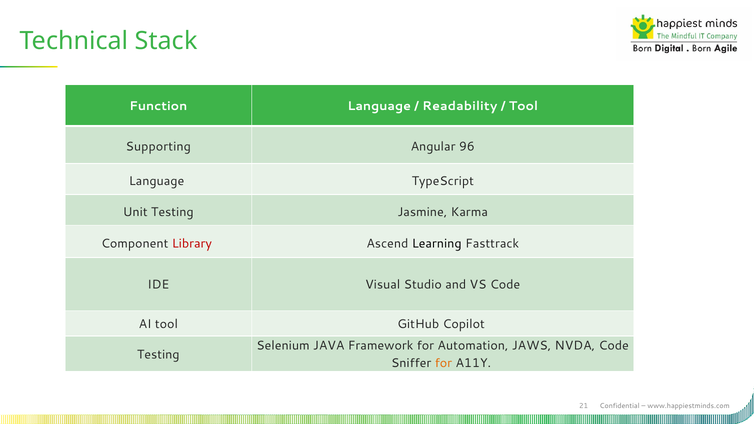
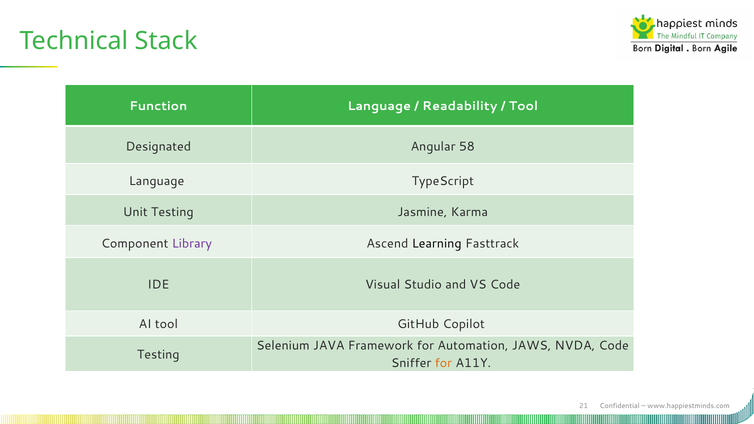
Supporting: Supporting -> Designated
96: 96 -> 58
Library colour: red -> purple
